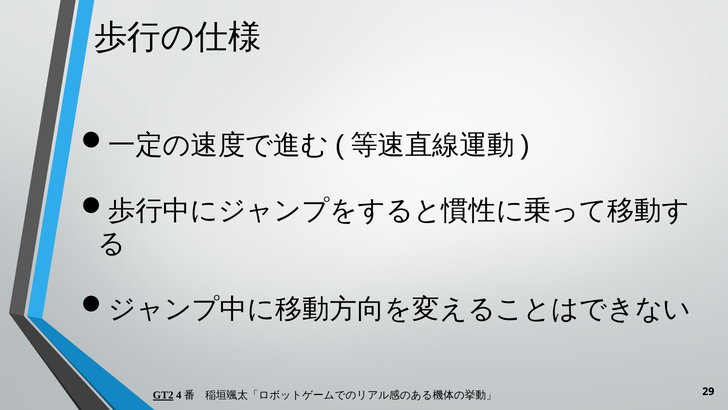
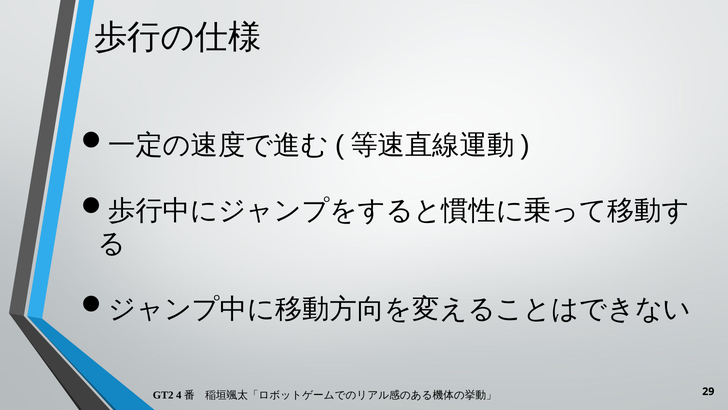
GT2 underline: present -> none
